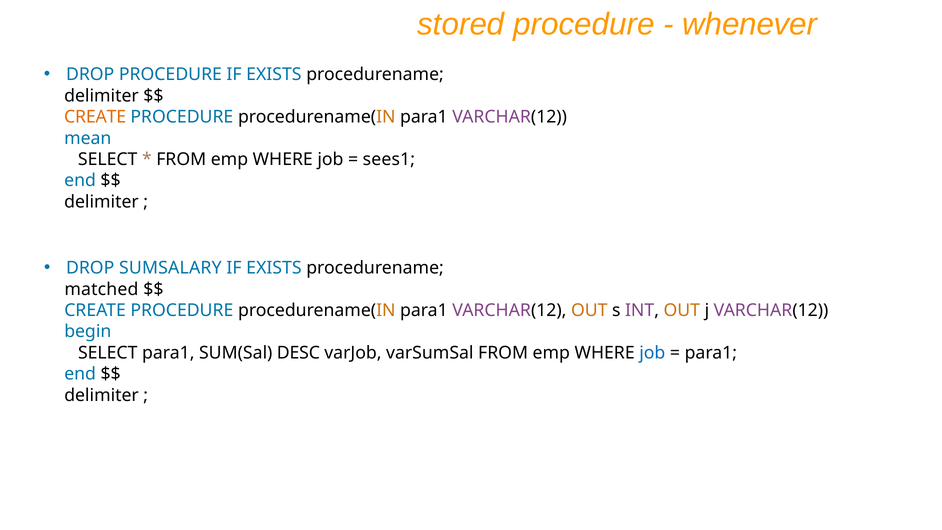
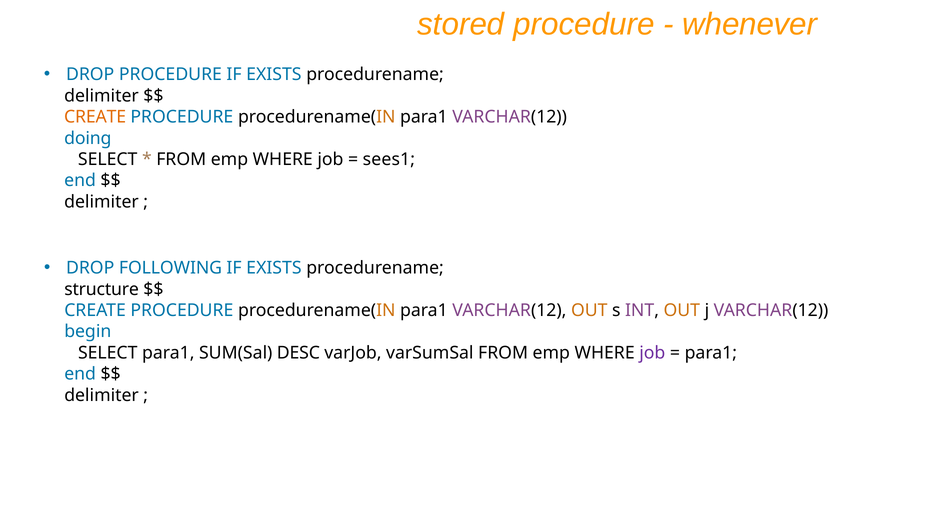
mean: mean -> doing
SUMSALARY: SUMSALARY -> FOLLOWING
matched: matched -> structure
job at (652, 353) colour: blue -> purple
